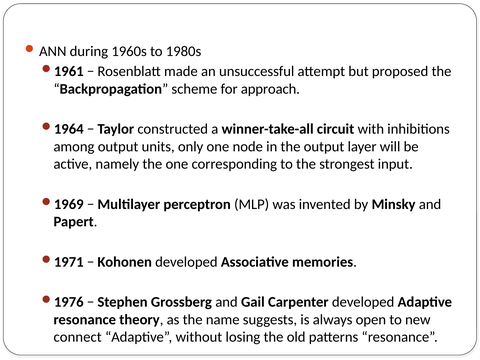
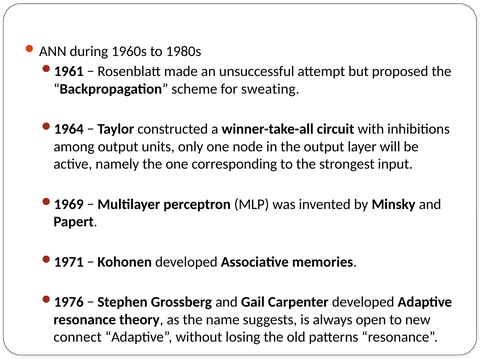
approach: approach -> sweating
